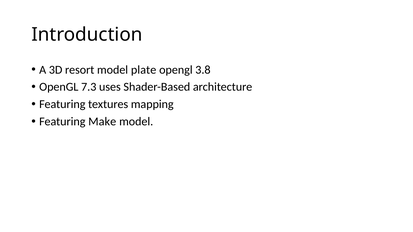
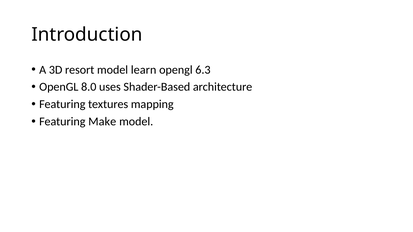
plate: plate -> learn
3.8: 3.8 -> 6.3
7.3: 7.3 -> 8.0
